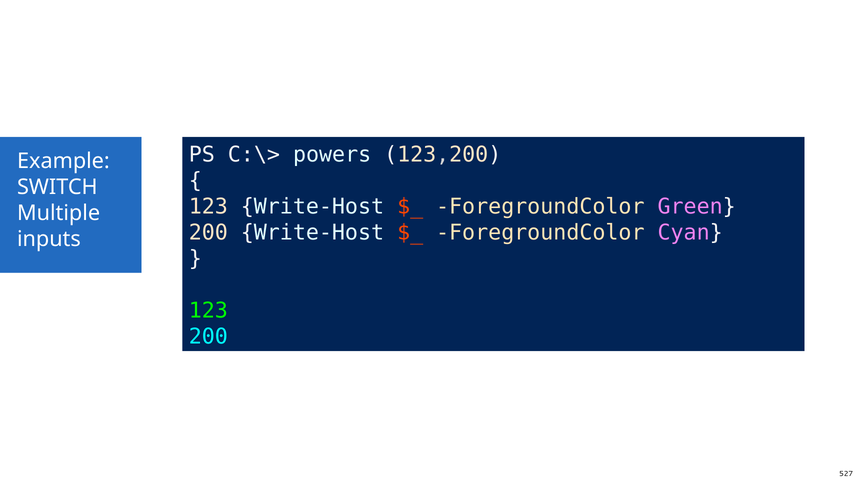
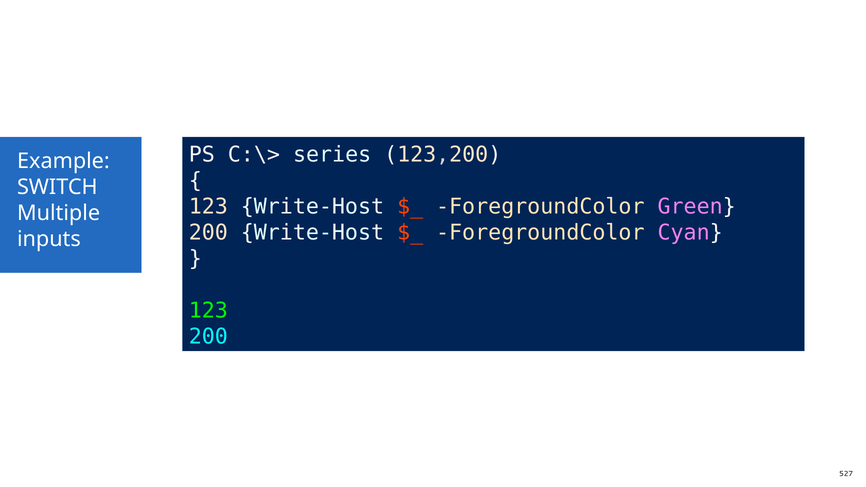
powers: powers -> series
